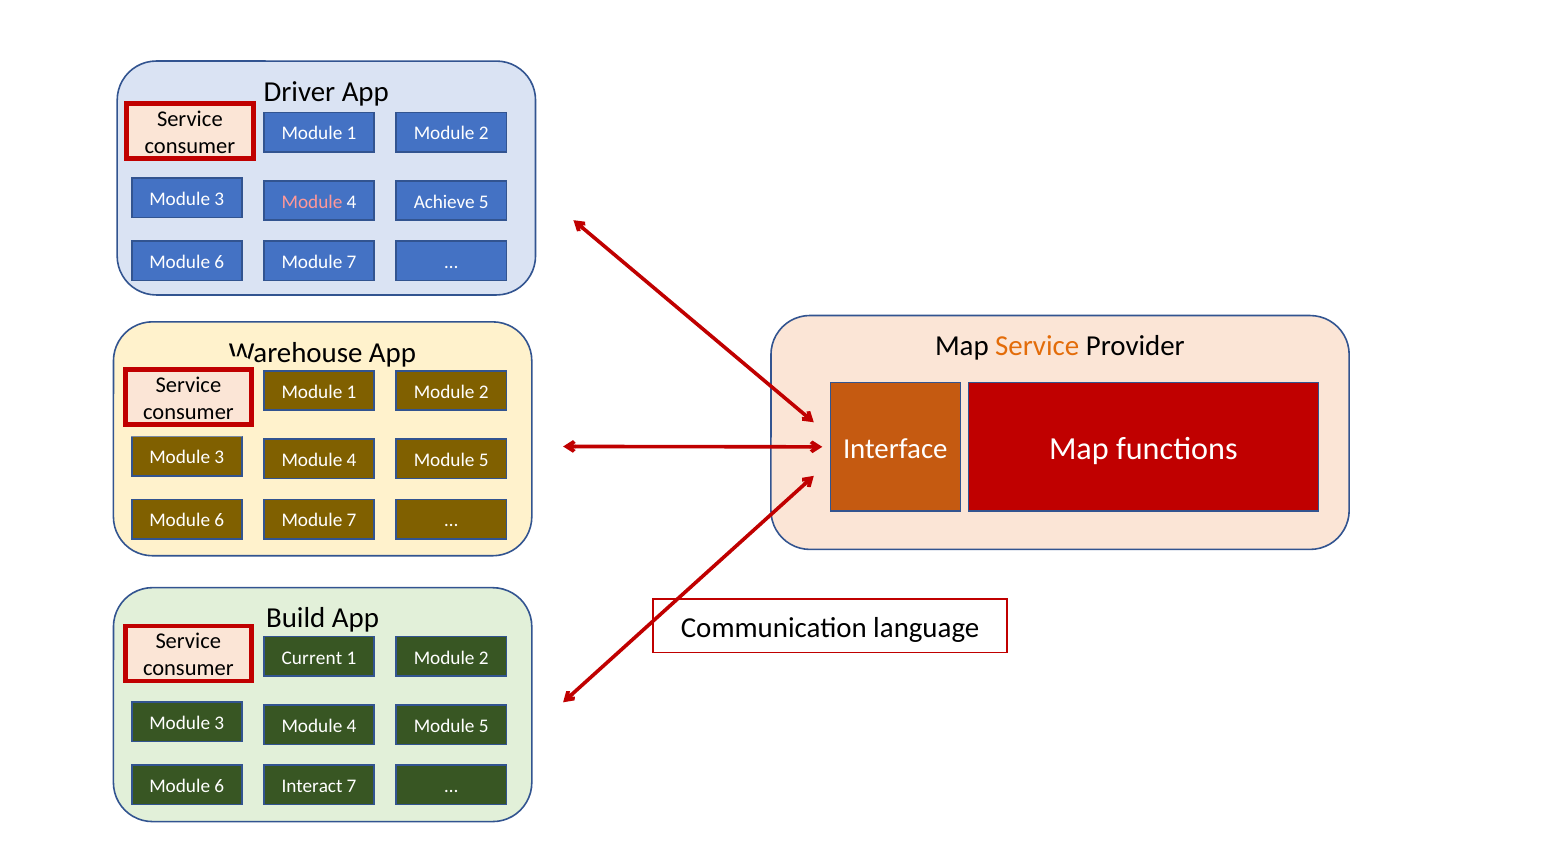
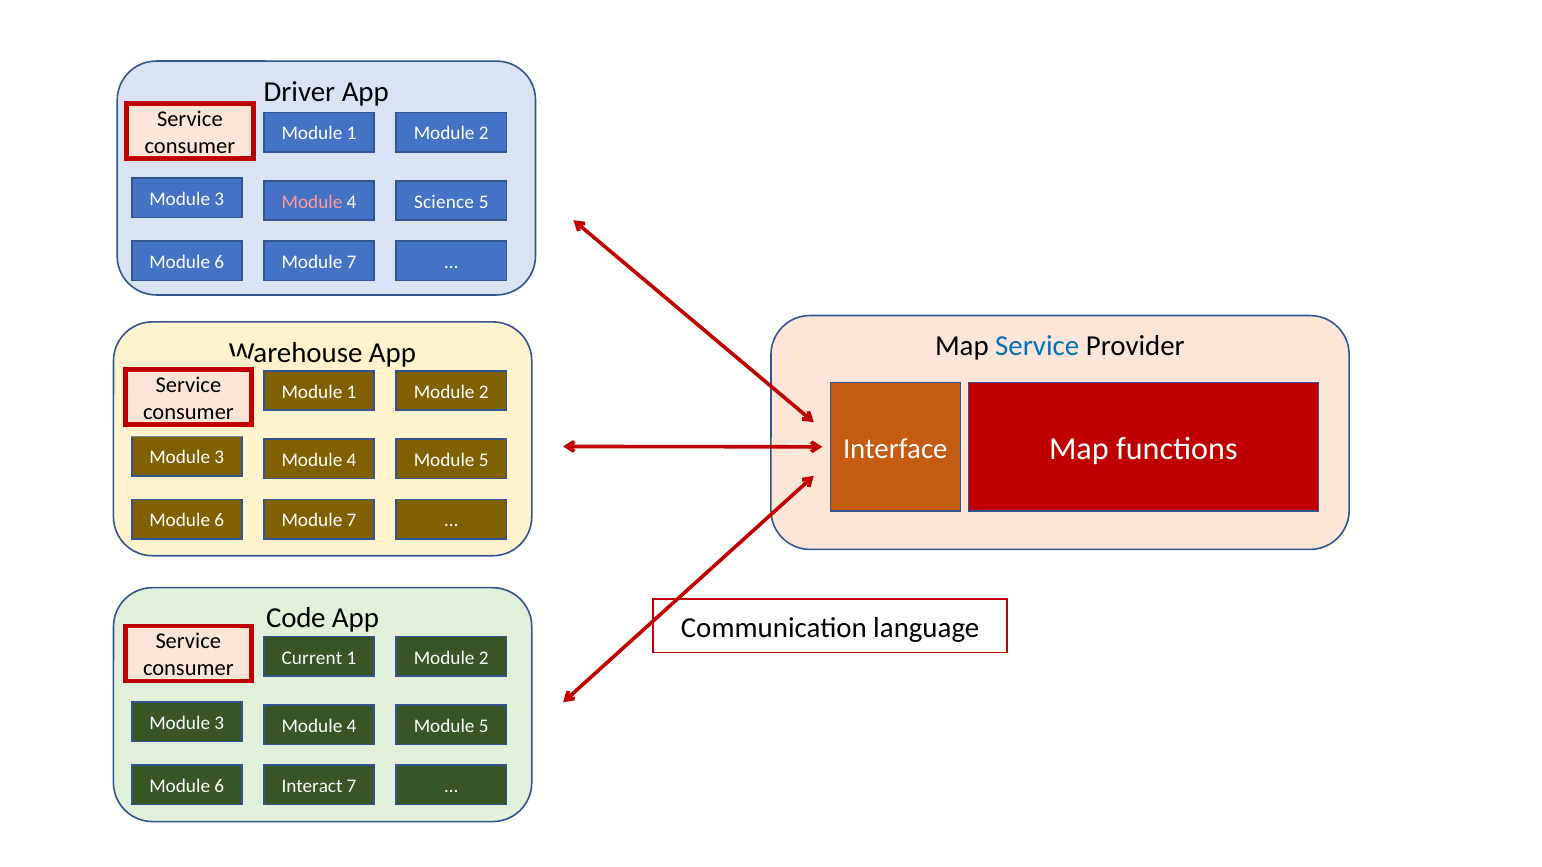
Achieve: Achieve -> Science
Service at (1037, 346) colour: orange -> blue
Build: Build -> Code
